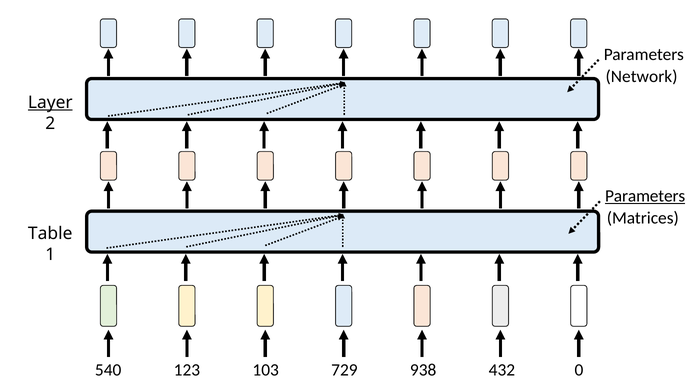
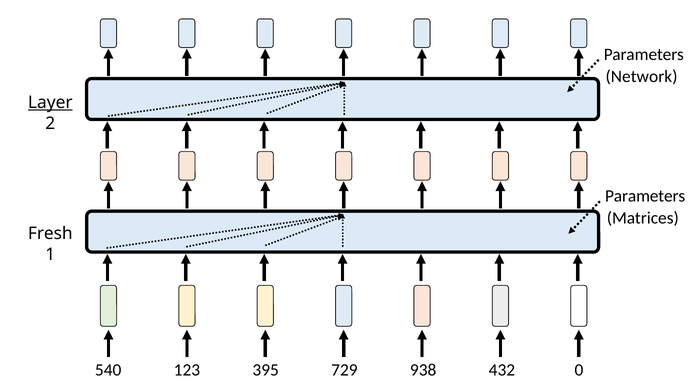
Parameters at (645, 196) underline: present -> none
Table: Table -> Fresh
103: 103 -> 395
